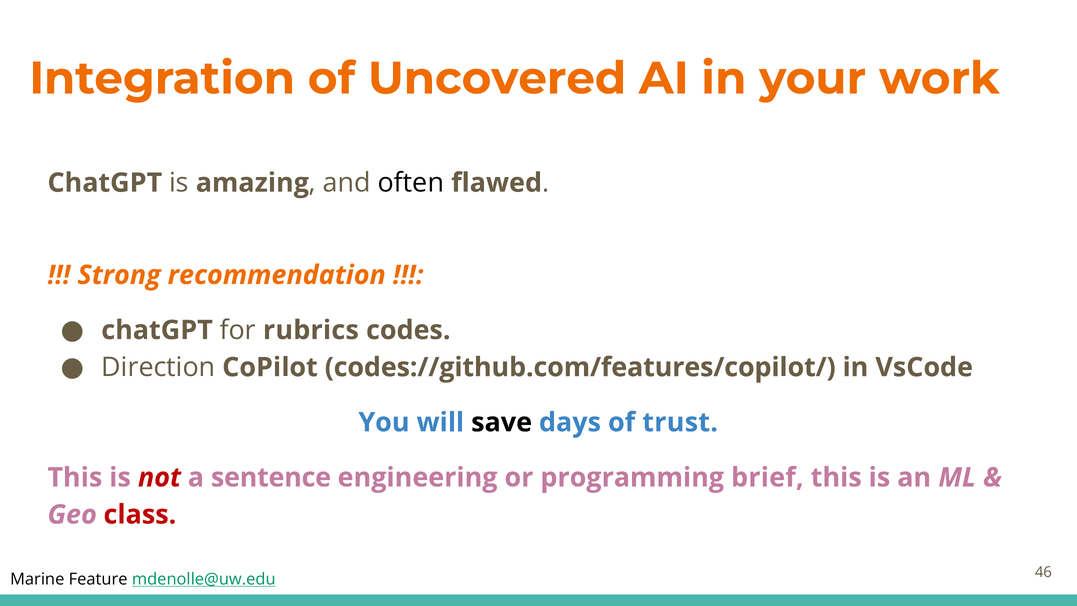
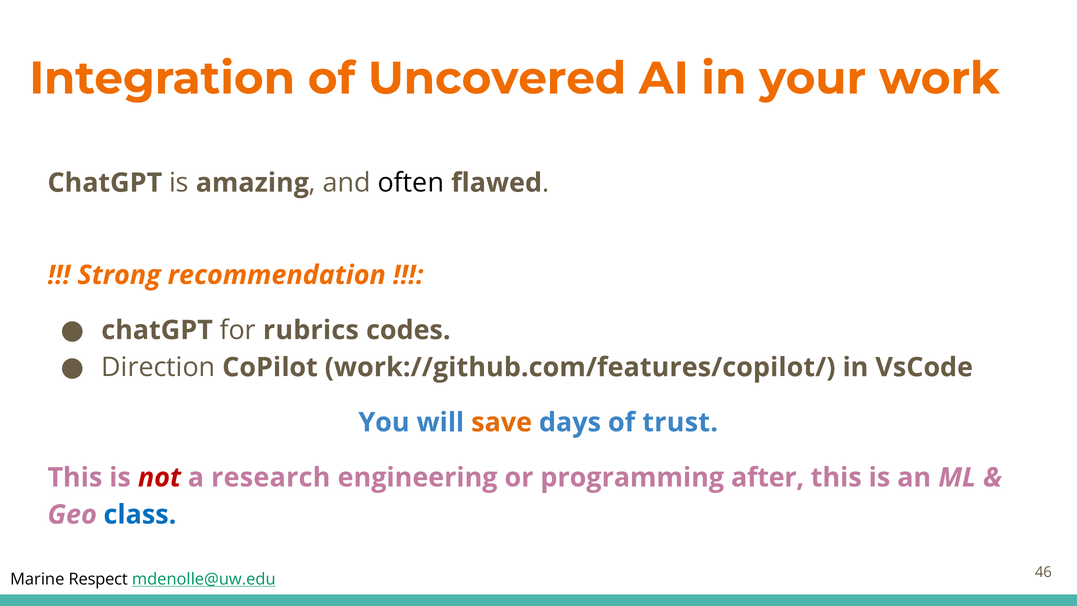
codes://github.com/features/copilot/: codes://github.com/features/copilot/ -> work://github.com/features/copilot/
save colour: black -> orange
sentence: sentence -> research
brief: brief -> after
class colour: red -> blue
Feature: Feature -> Respect
